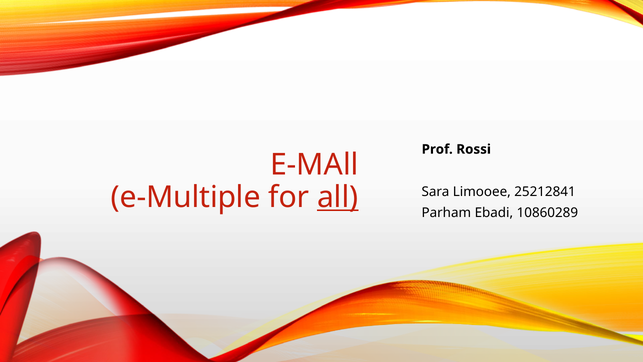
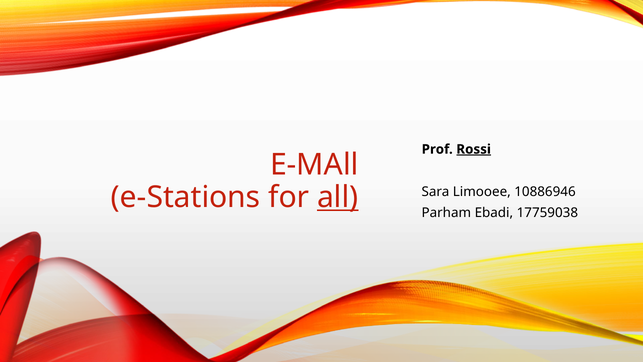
Rossi underline: none -> present
25212841: 25212841 -> 10886946
e-Multiple: e-Multiple -> e-Stations
10860289: 10860289 -> 17759038
